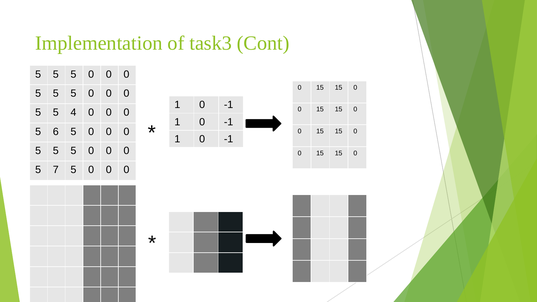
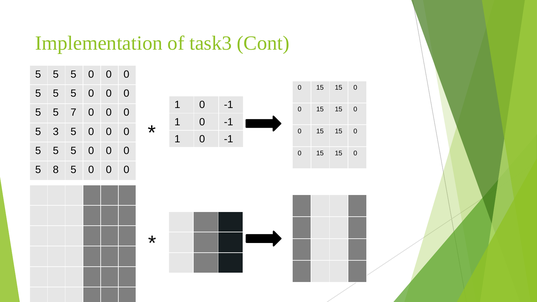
4: 4 -> 7
6: 6 -> 3
7: 7 -> 8
